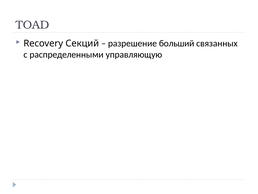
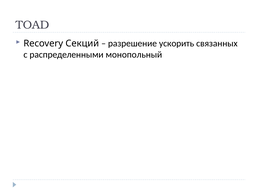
больший: больший -> ускорить
управляющую: управляющую -> монопольный
